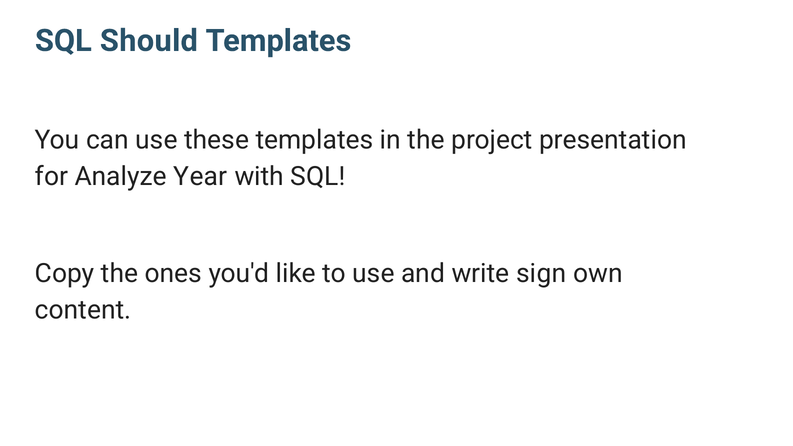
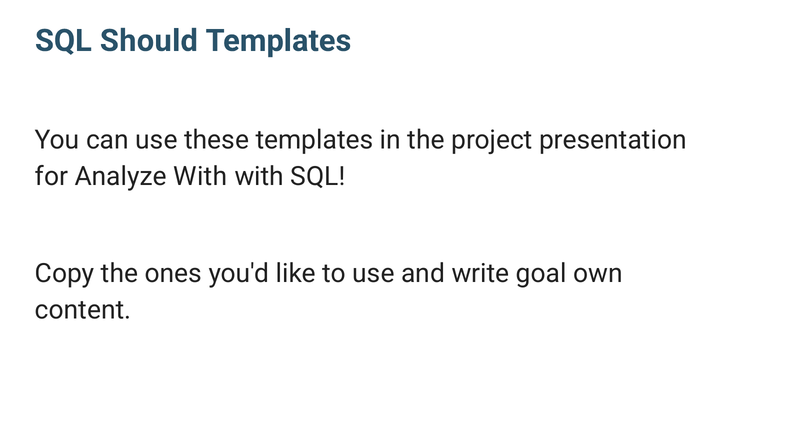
Analyze Year: Year -> With
sign: sign -> goal
